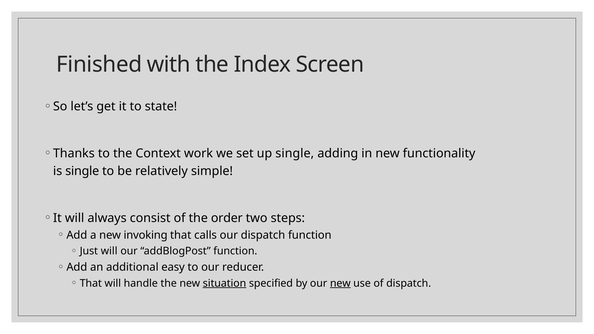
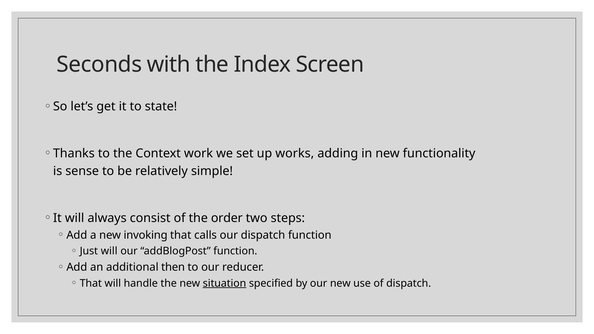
Finished: Finished -> Seconds
up single: single -> works
is single: single -> sense
easy: easy -> then
new at (340, 283) underline: present -> none
